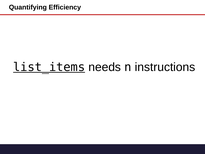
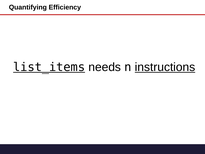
instructions underline: none -> present
